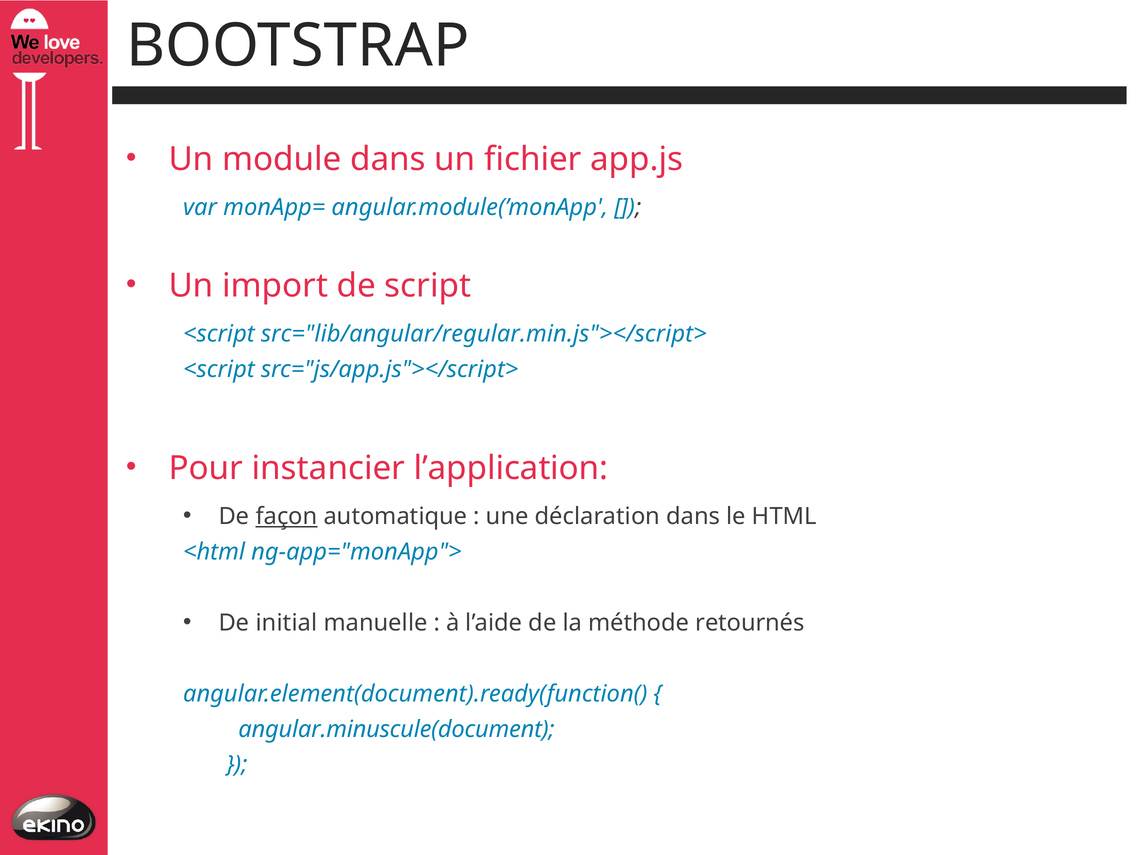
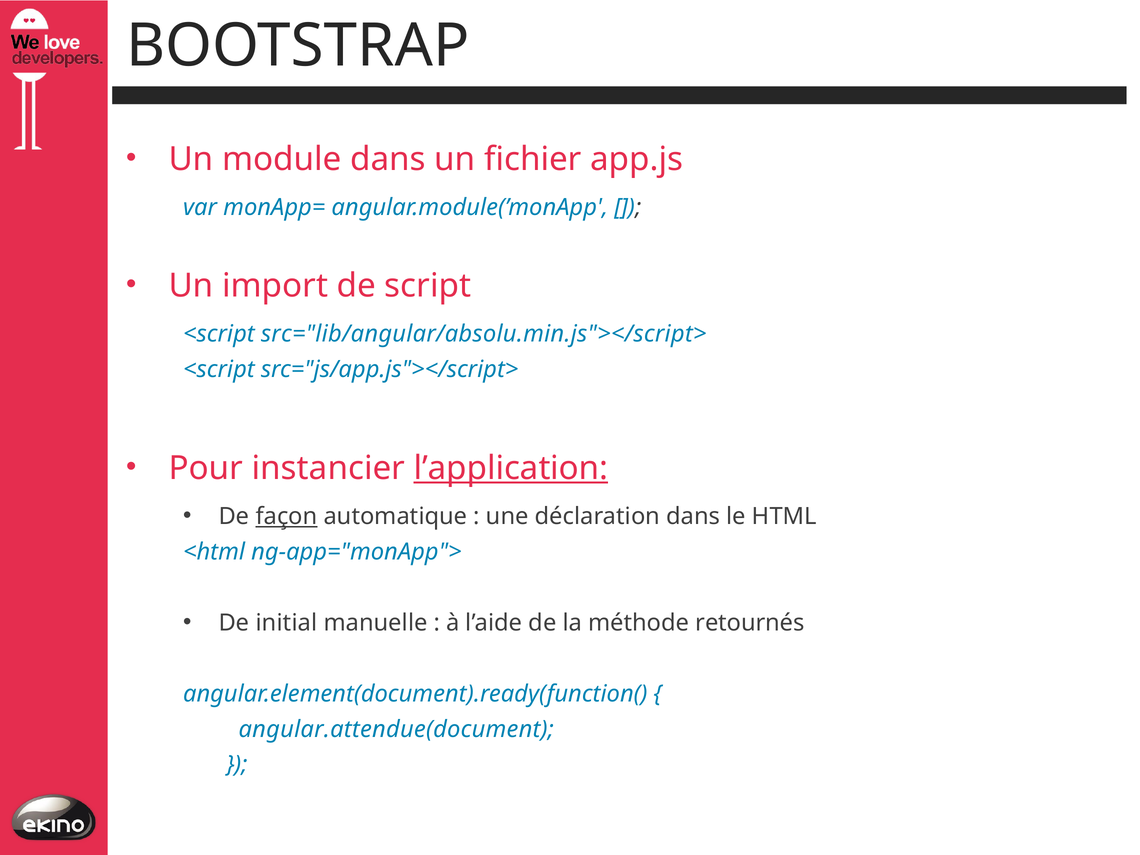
src="lib/angular/regular.min.js"></script>: src="lib/angular/regular.min.js"></script> -> src="lib/angular/absolu.min.js"></script>
l’application underline: none -> present
angular.minuscule(document: angular.minuscule(document -> angular.attendue(document
